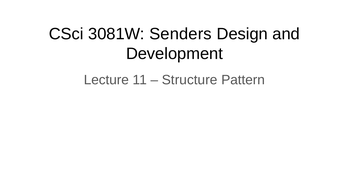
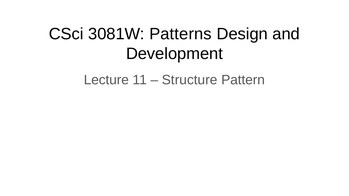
Senders: Senders -> Patterns
